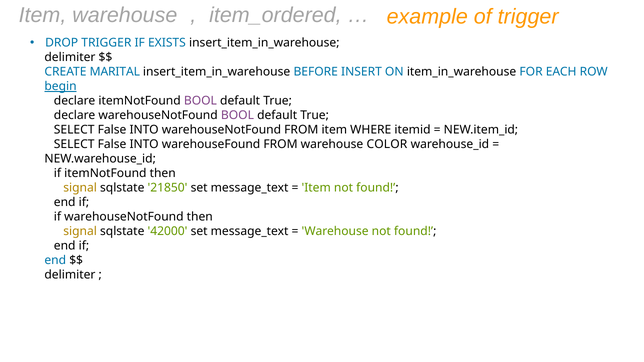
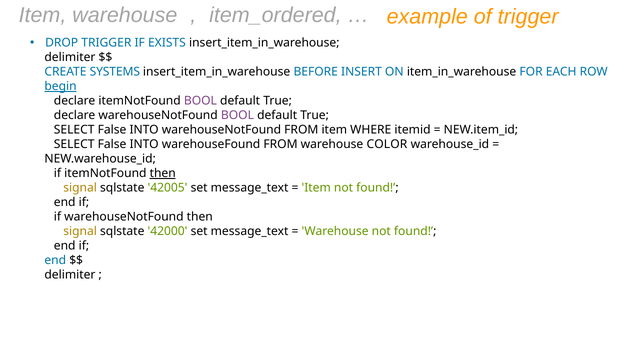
MARITAL: MARITAL -> SYSTEMS
then at (163, 173) underline: none -> present
21850: 21850 -> 42005
